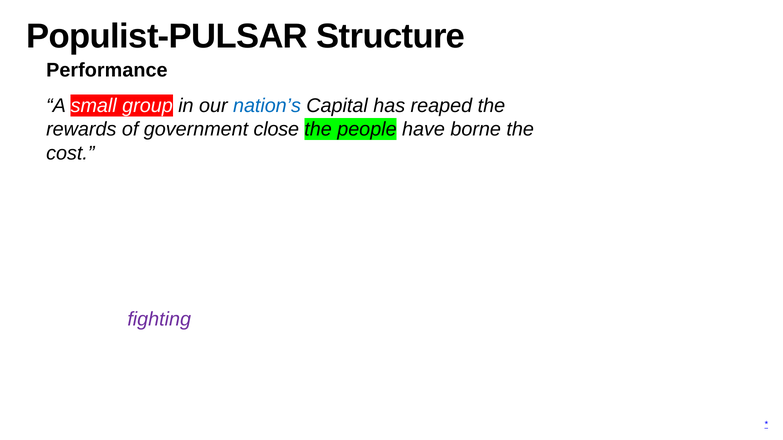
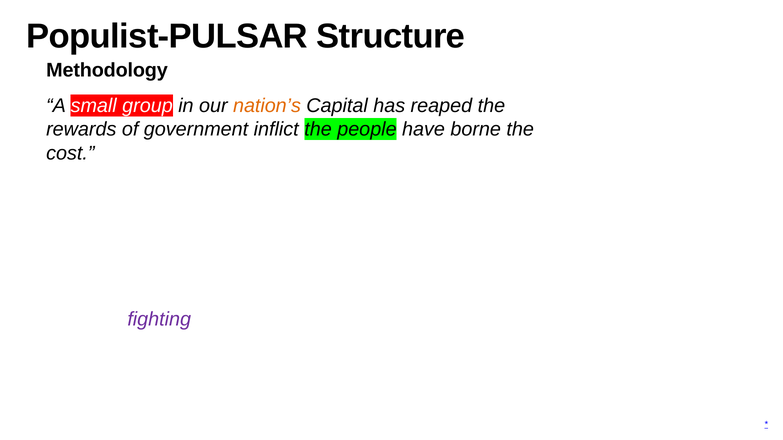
Performance: Performance -> Methodology
nation’s colour: blue -> orange
close: close -> inflict
